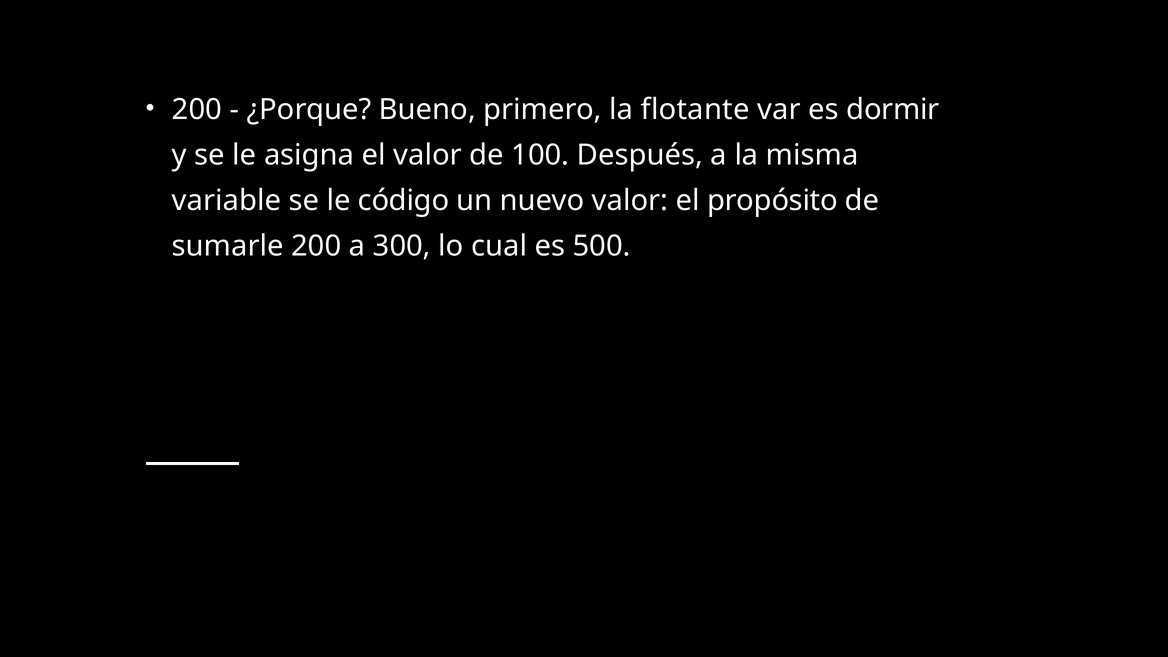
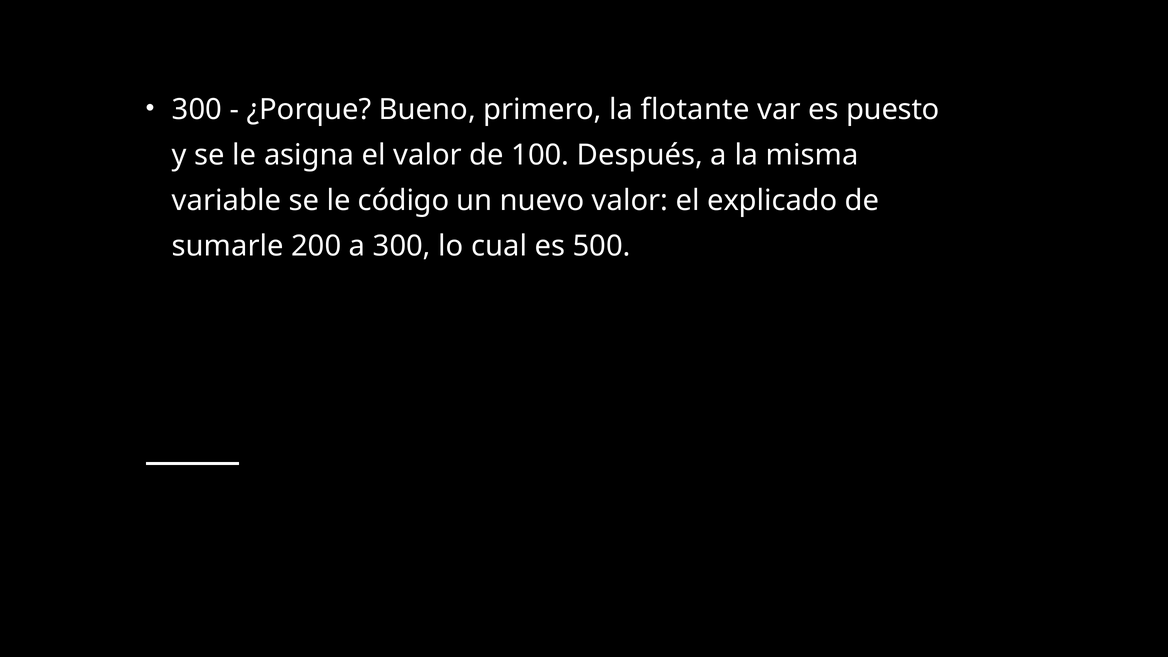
200 at (197, 109): 200 -> 300
dormir: dormir -> puesto
propósito: propósito -> explicado
